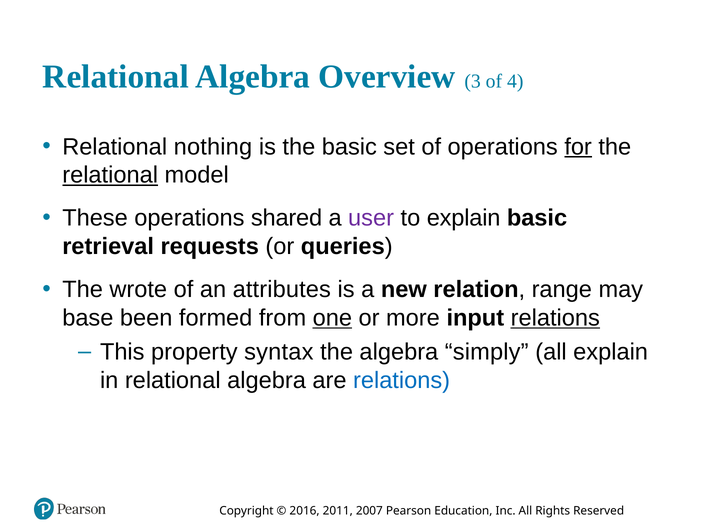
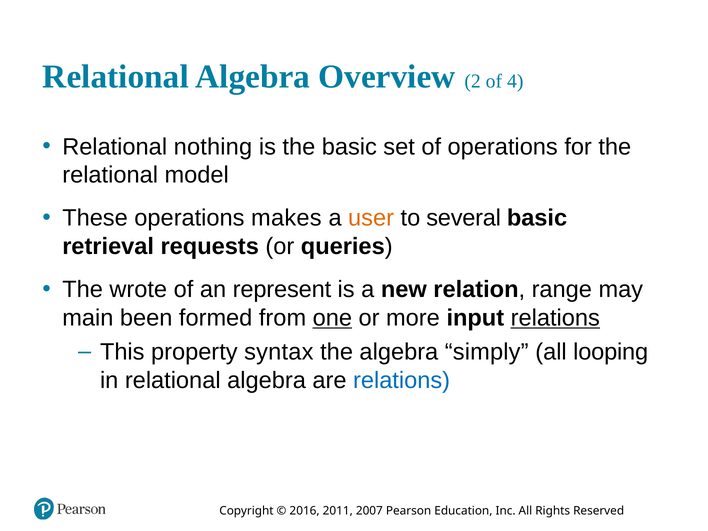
3: 3 -> 2
for underline: present -> none
relational at (110, 175) underline: present -> none
shared: shared -> makes
user colour: purple -> orange
to explain: explain -> several
attributes: attributes -> represent
base: base -> main
all explain: explain -> looping
